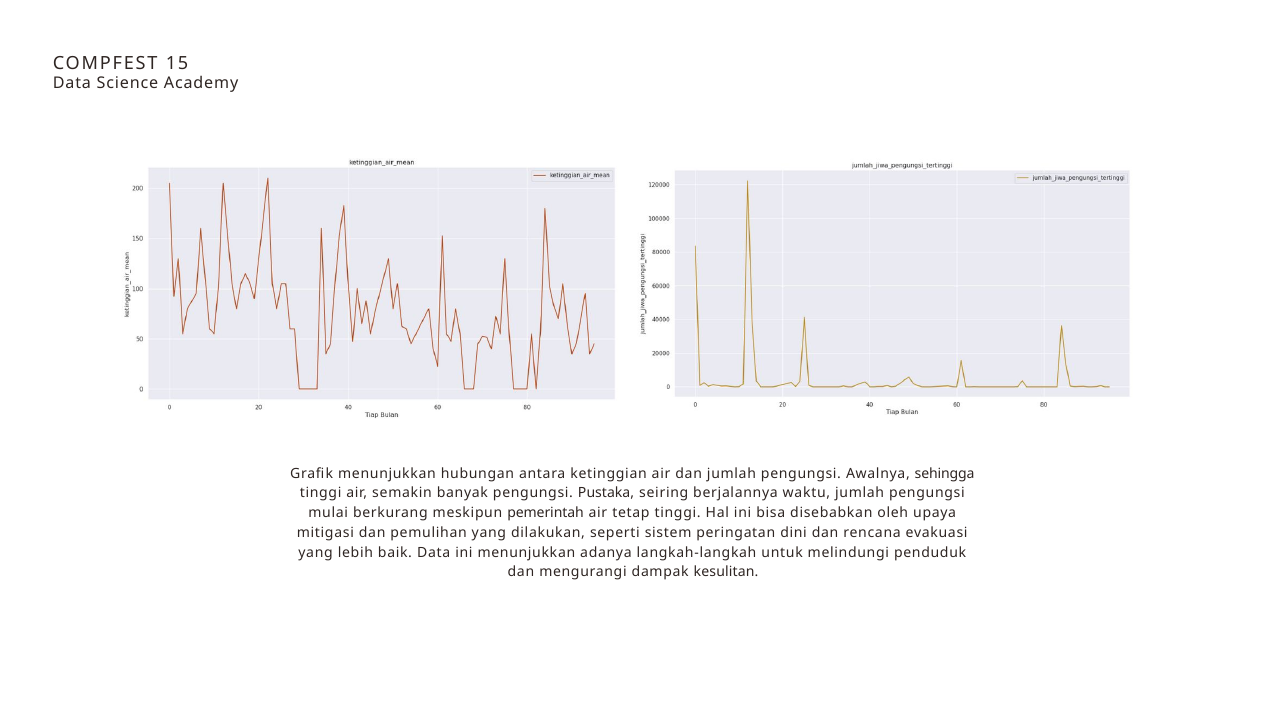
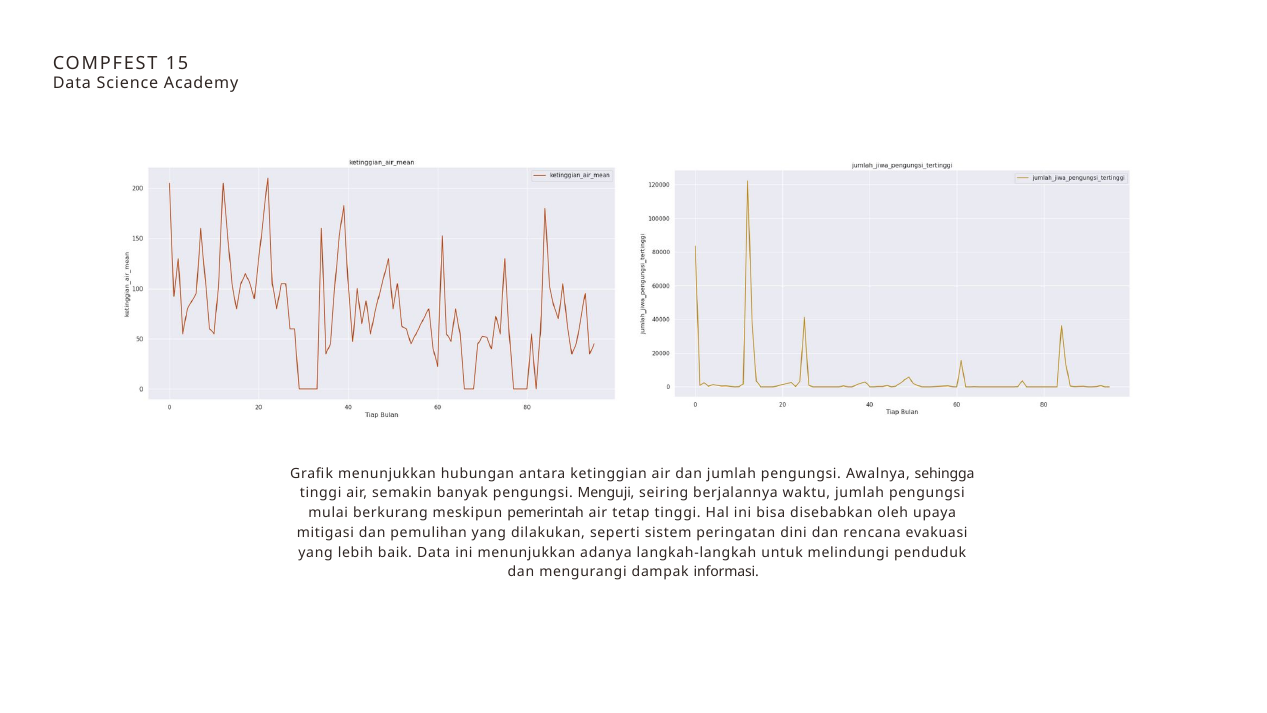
Pustaka: Pustaka -> Menguji
kesulitan: kesulitan -> informasi
